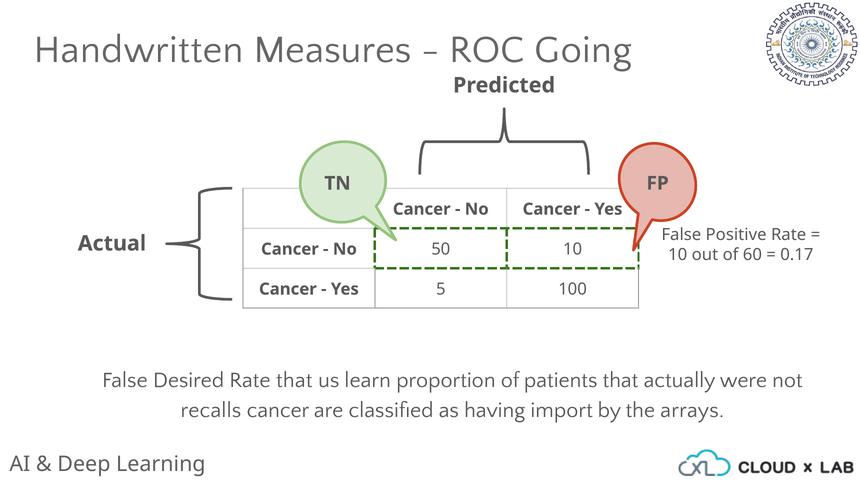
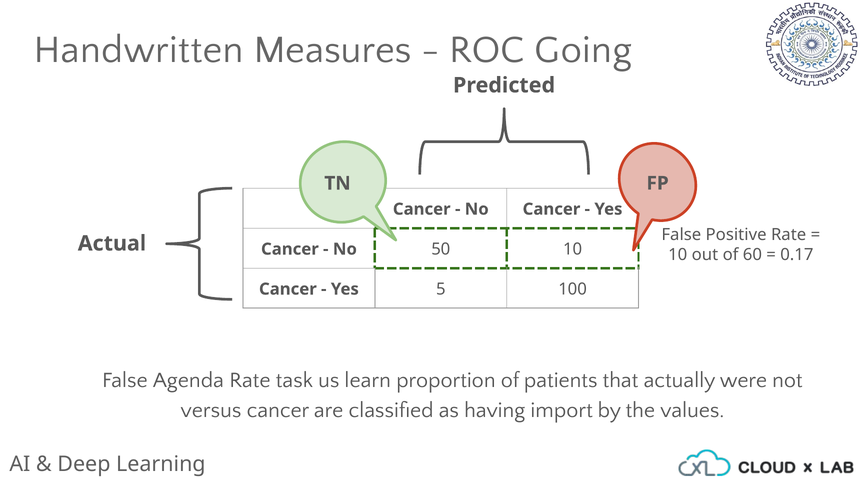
Desired: Desired -> Agenda
Rate that: that -> task
recalls: recalls -> versus
arrays: arrays -> values
